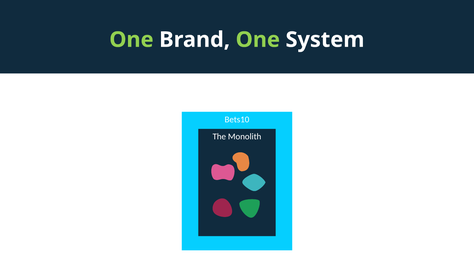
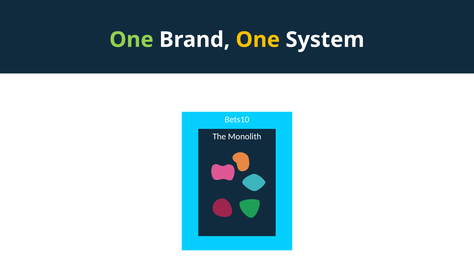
One at (258, 40) colour: light green -> yellow
